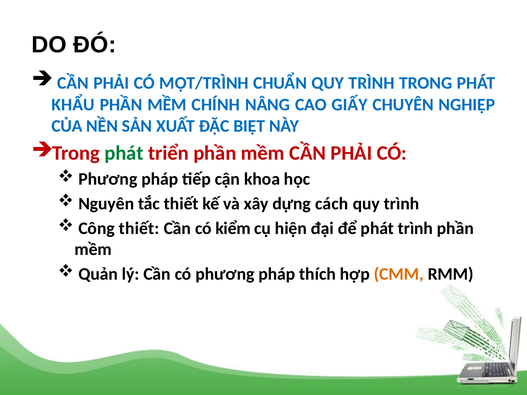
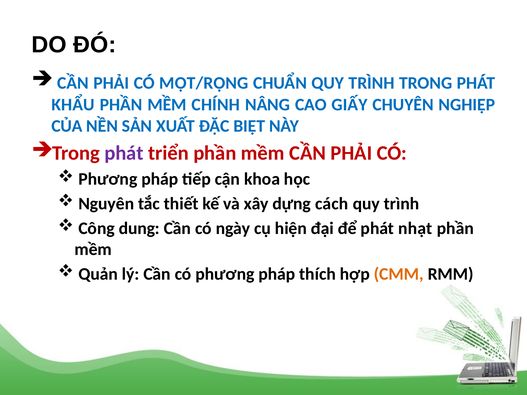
MỘT/TRÌNH: MỘT/TRÌNH -> MỘT/RỘNG
phát at (124, 153) colour: green -> purple
Công thiết: thiết -> dung
kiểm: kiểm -> ngày
phát trình: trình -> nhạt
